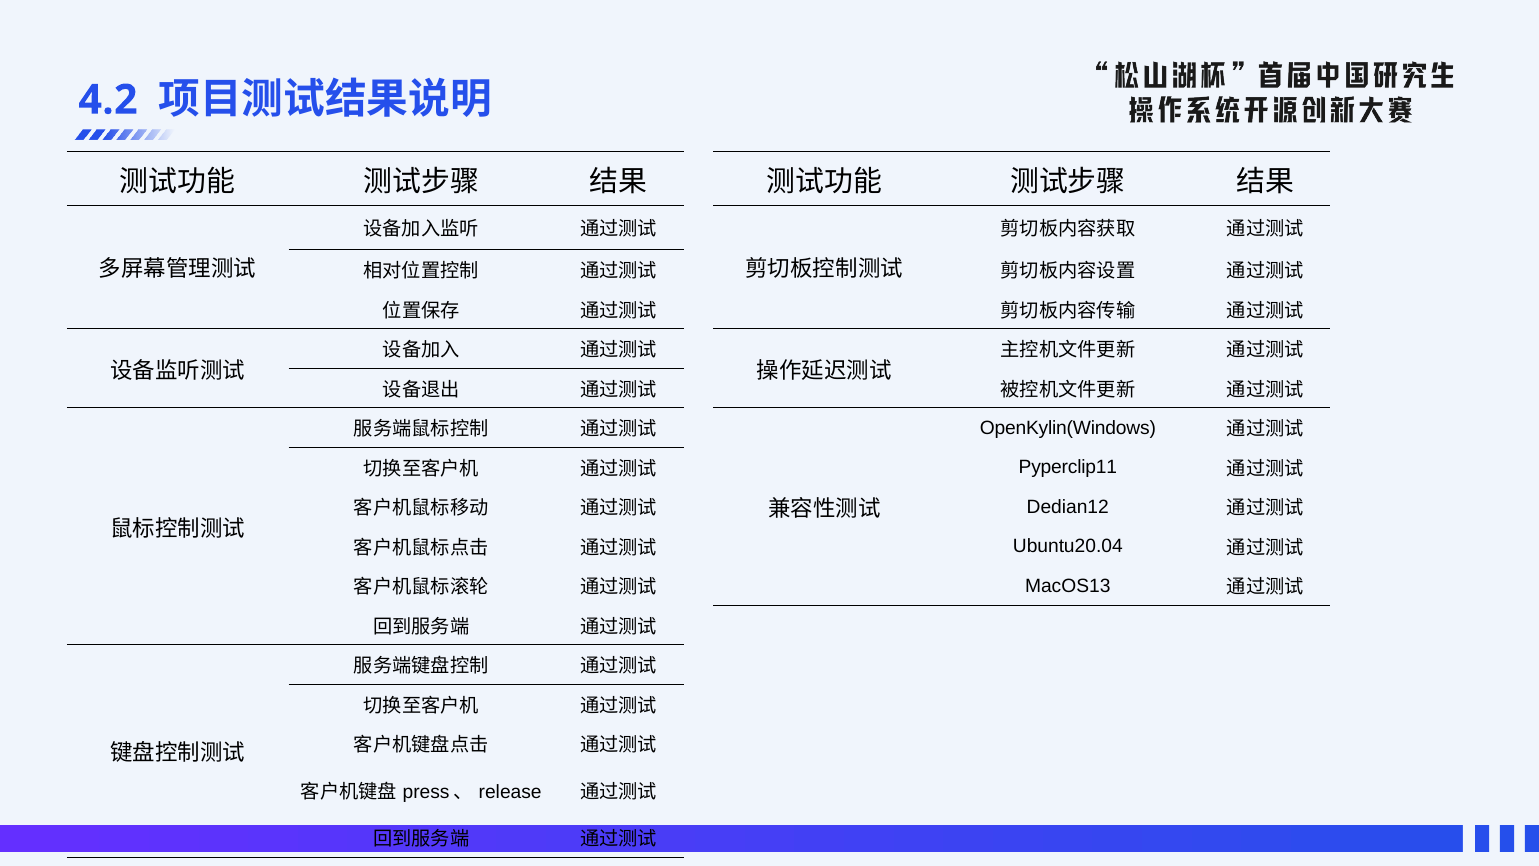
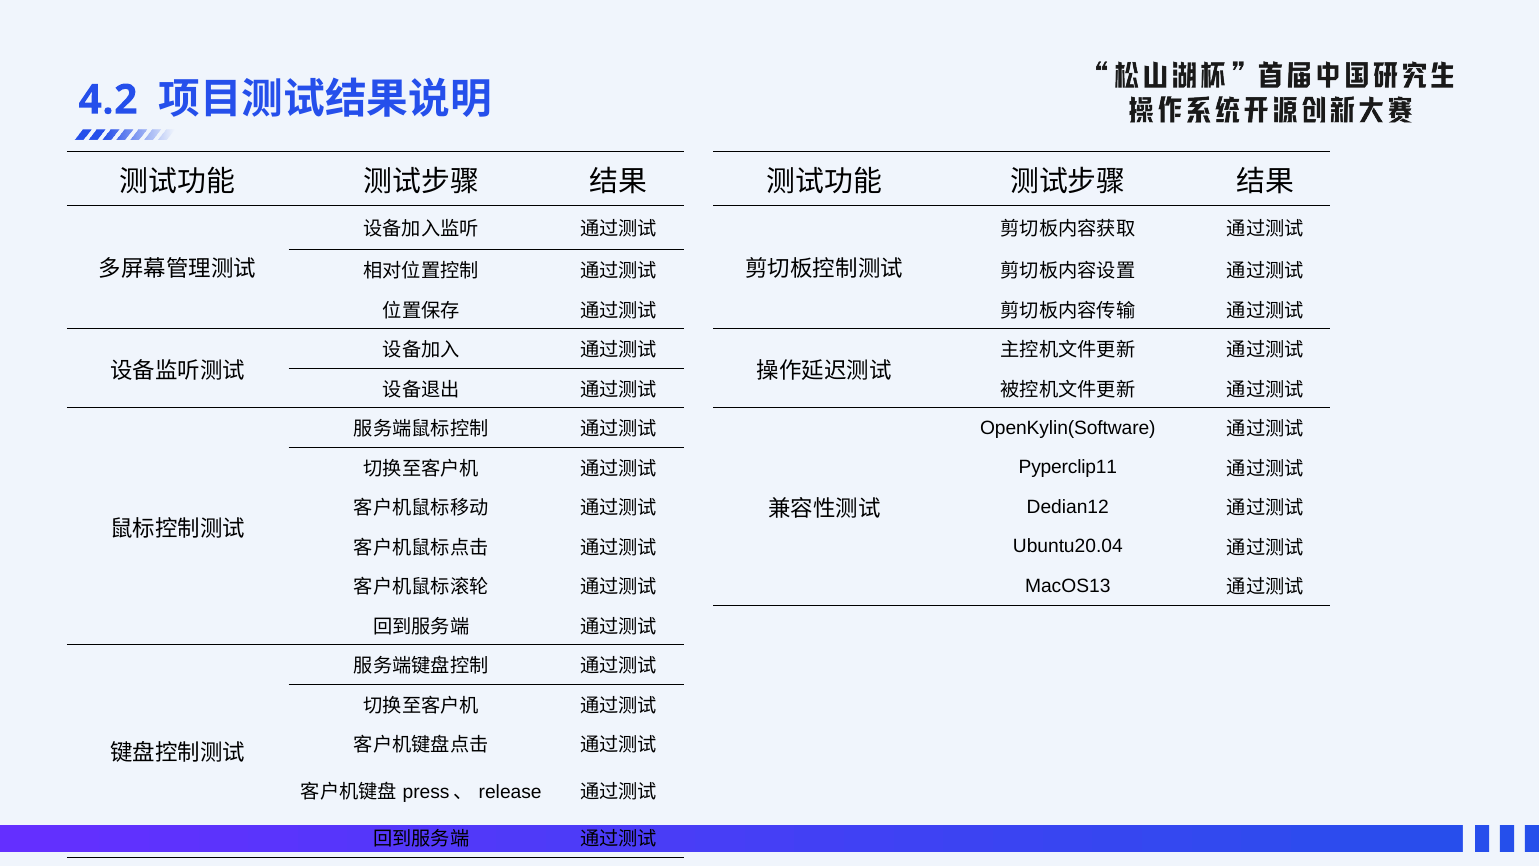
OpenKylin(Windows: OpenKylin(Windows -> OpenKylin(Software
